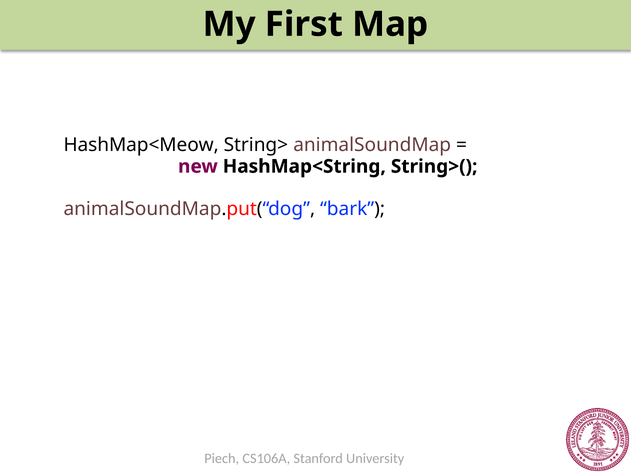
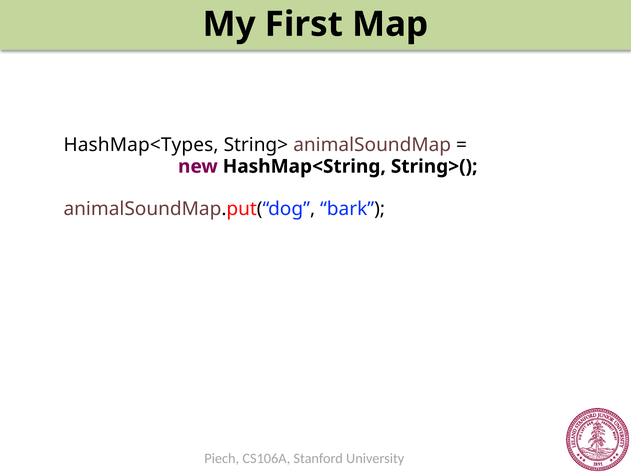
HashMap<Meow: HashMap<Meow -> HashMap<Types
